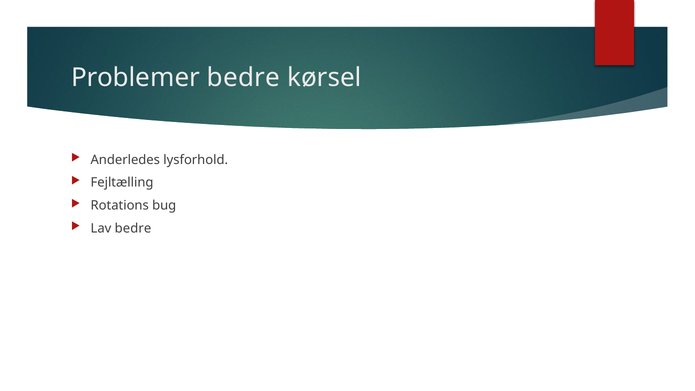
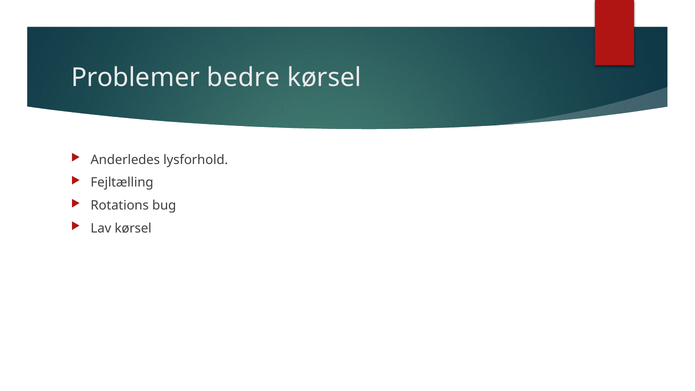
Lav bedre: bedre -> kørsel
